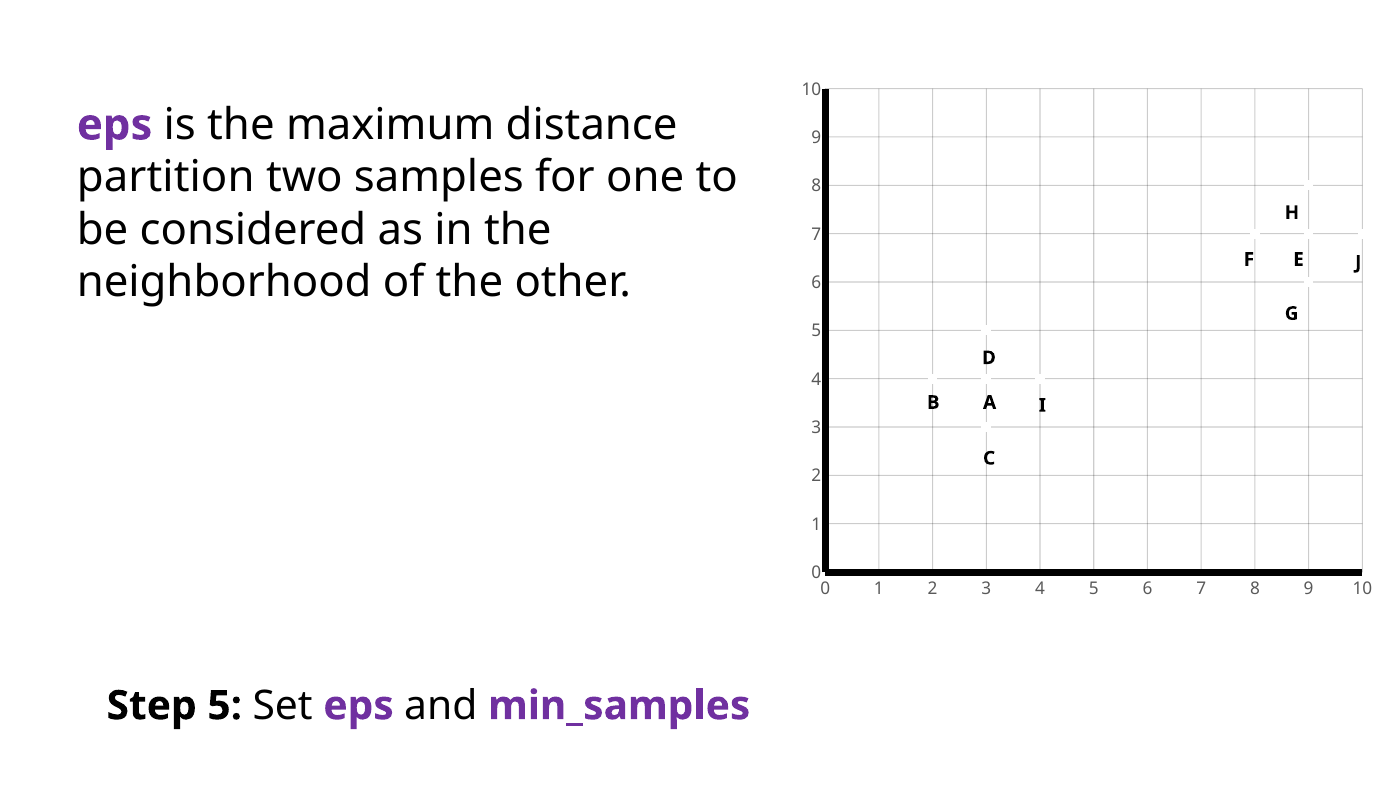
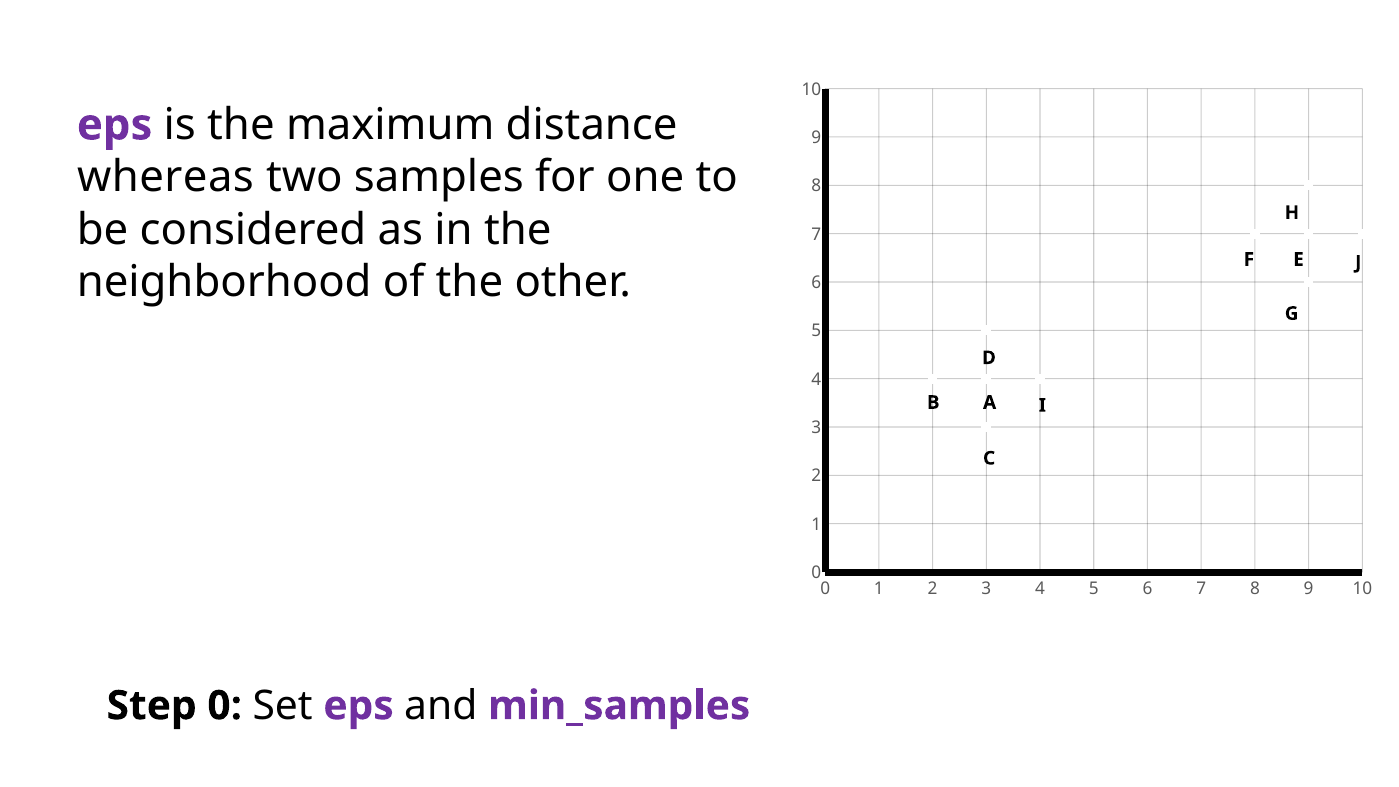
partition: partition -> whereas
Step 5: 5 -> 0
